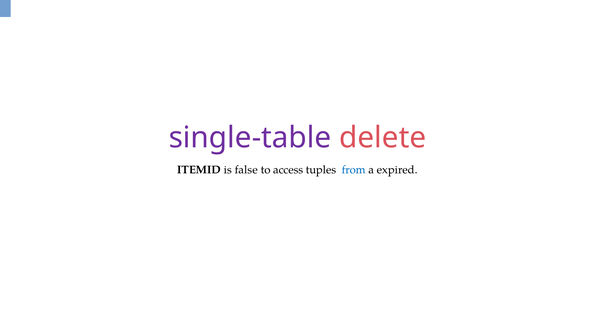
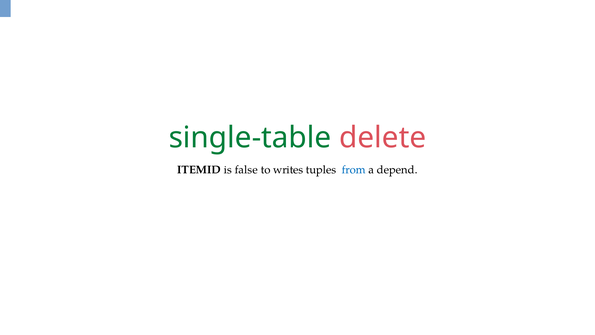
single-table colour: purple -> green
access: access -> writes
expired: expired -> depend
